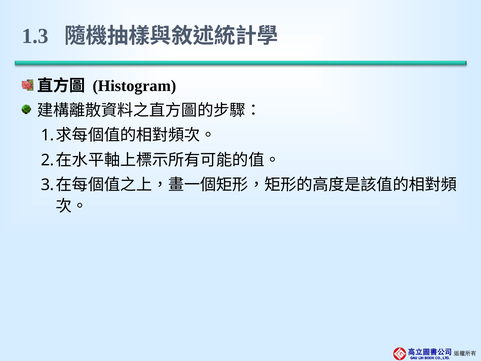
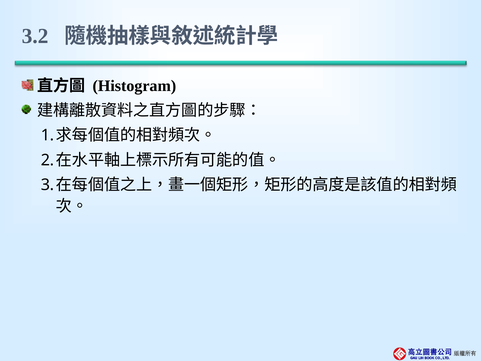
1.3: 1.3 -> 3.2
